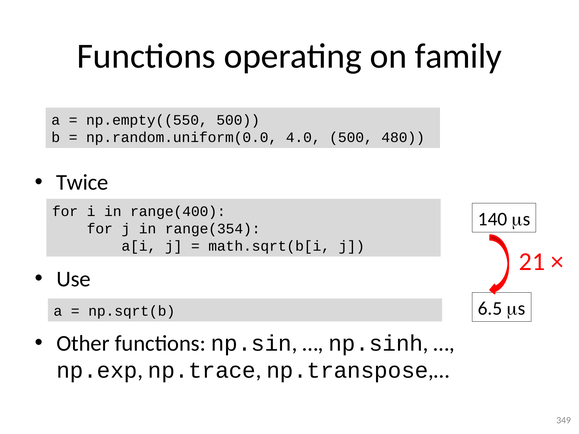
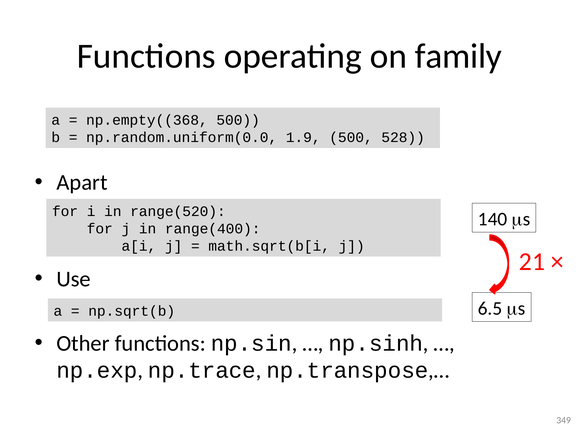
np.empty((550: np.empty((550 -> np.empty((368
4.0: 4.0 -> 1.9
480: 480 -> 528
Twice: Twice -> Apart
range(400: range(400 -> range(520
range(354: range(354 -> range(400
